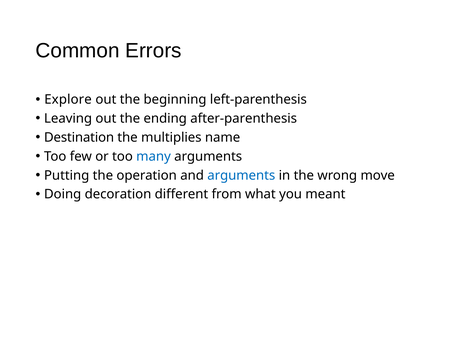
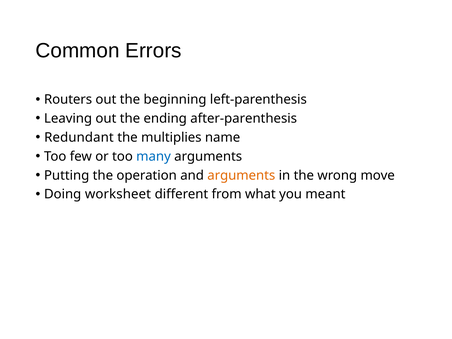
Explore: Explore -> Routers
Destination: Destination -> Redundant
arguments at (241, 175) colour: blue -> orange
decoration: decoration -> worksheet
